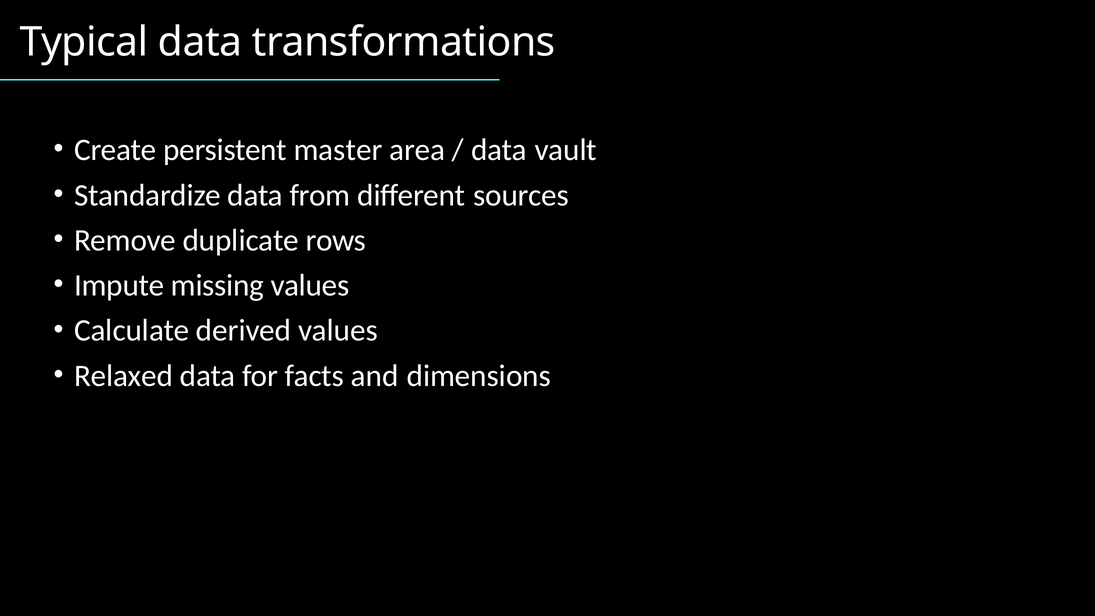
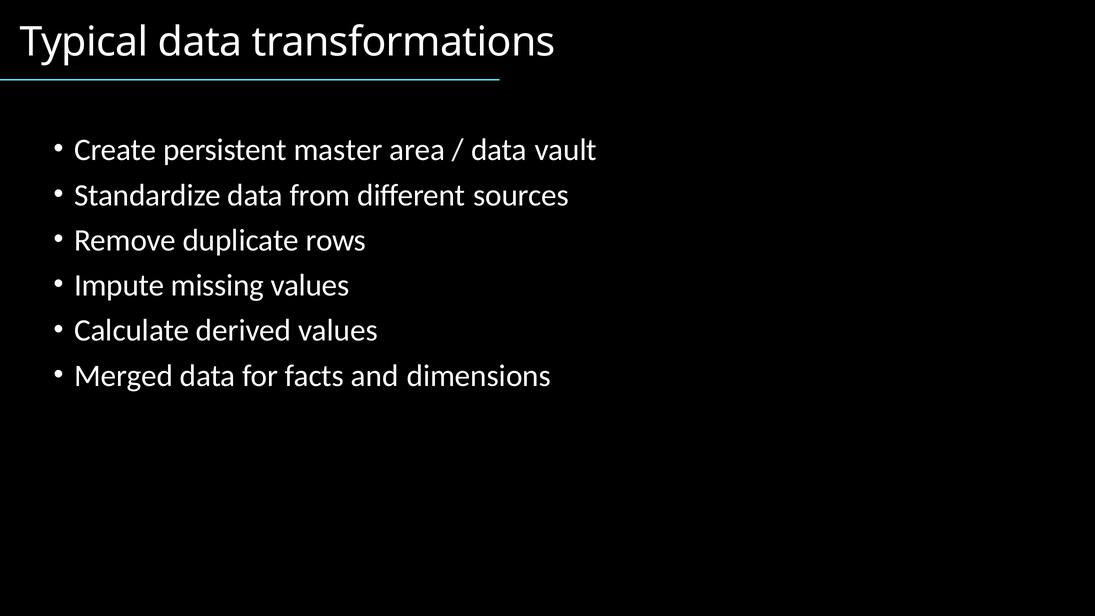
Relaxed: Relaxed -> Merged
